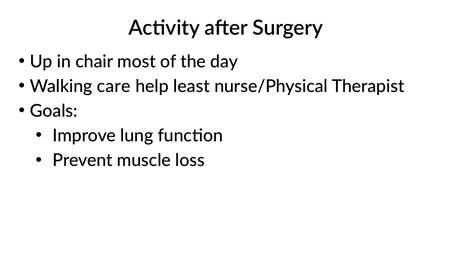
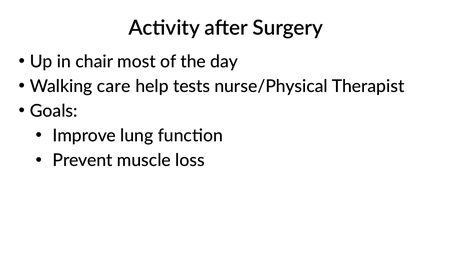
least: least -> tests
